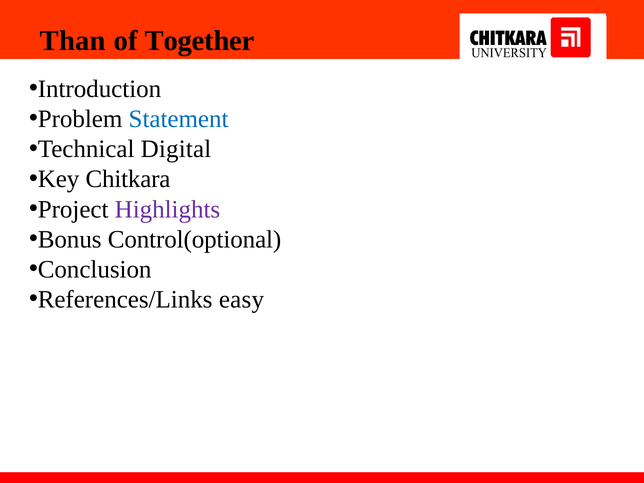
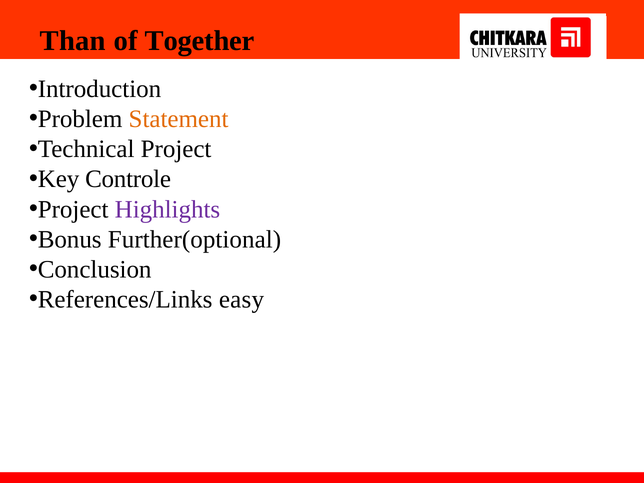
Statement colour: blue -> orange
Technical Digital: Digital -> Project
Chitkara: Chitkara -> Controle
Control(optional: Control(optional -> Further(optional
